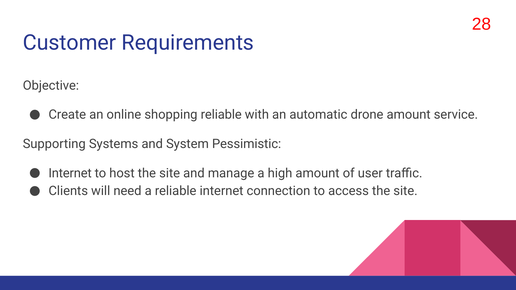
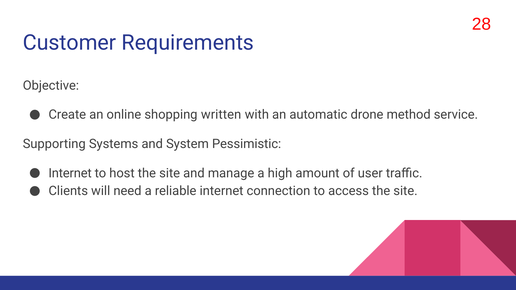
shopping reliable: reliable -> written
drone amount: amount -> method
